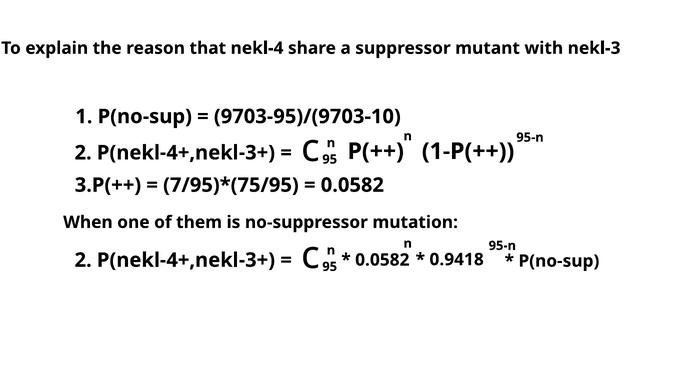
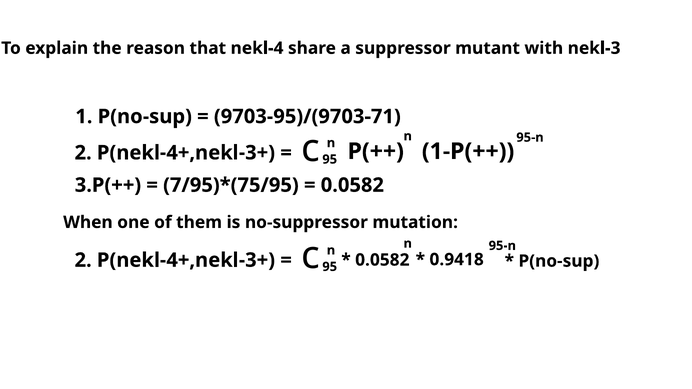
9703-95)/(9703-10: 9703-95)/(9703-10 -> 9703-95)/(9703-71
